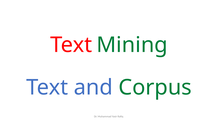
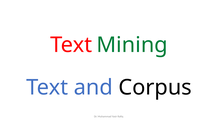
Corpus colour: green -> black
